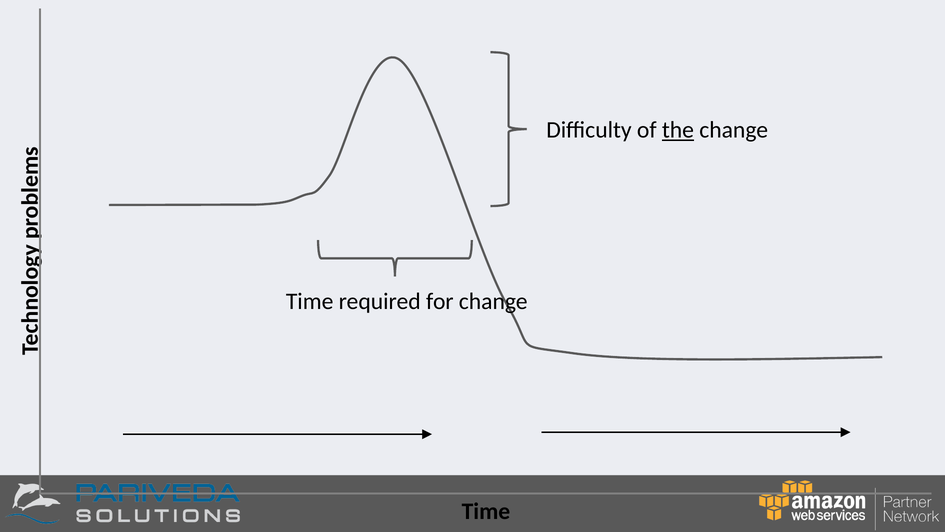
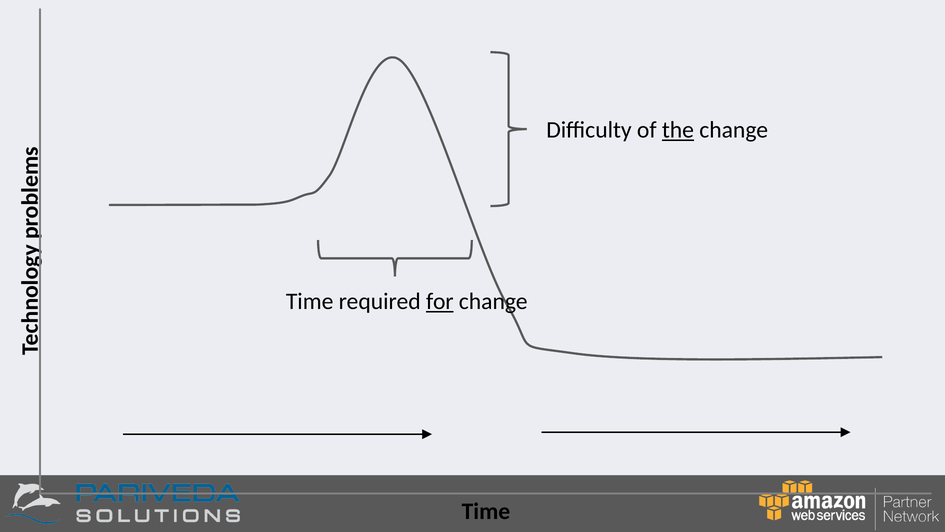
for underline: none -> present
